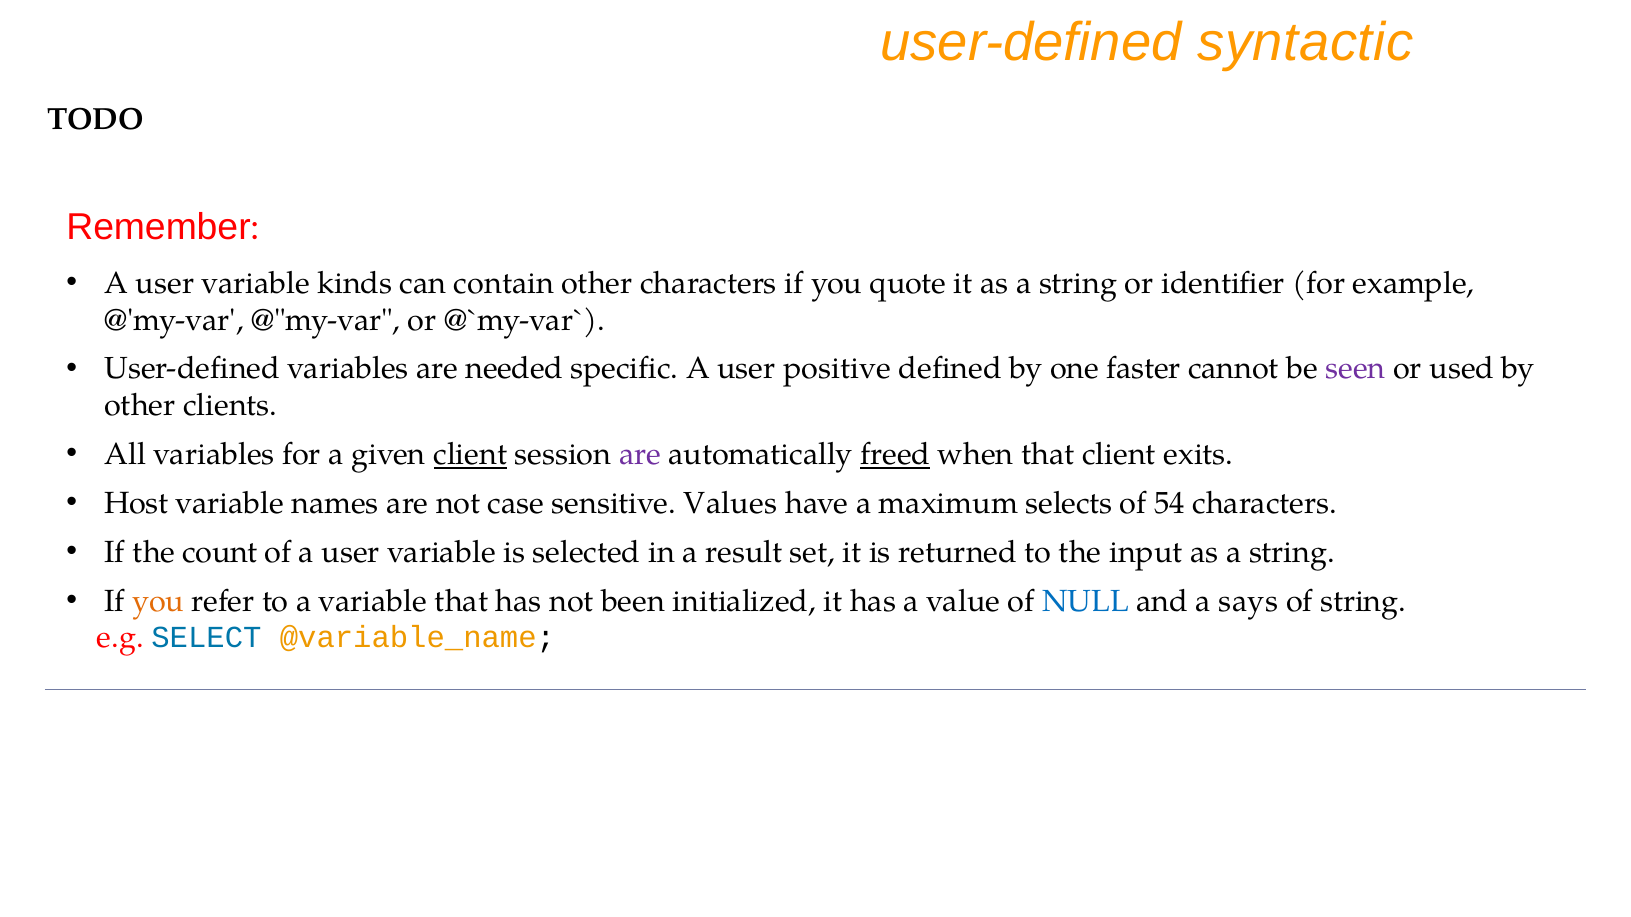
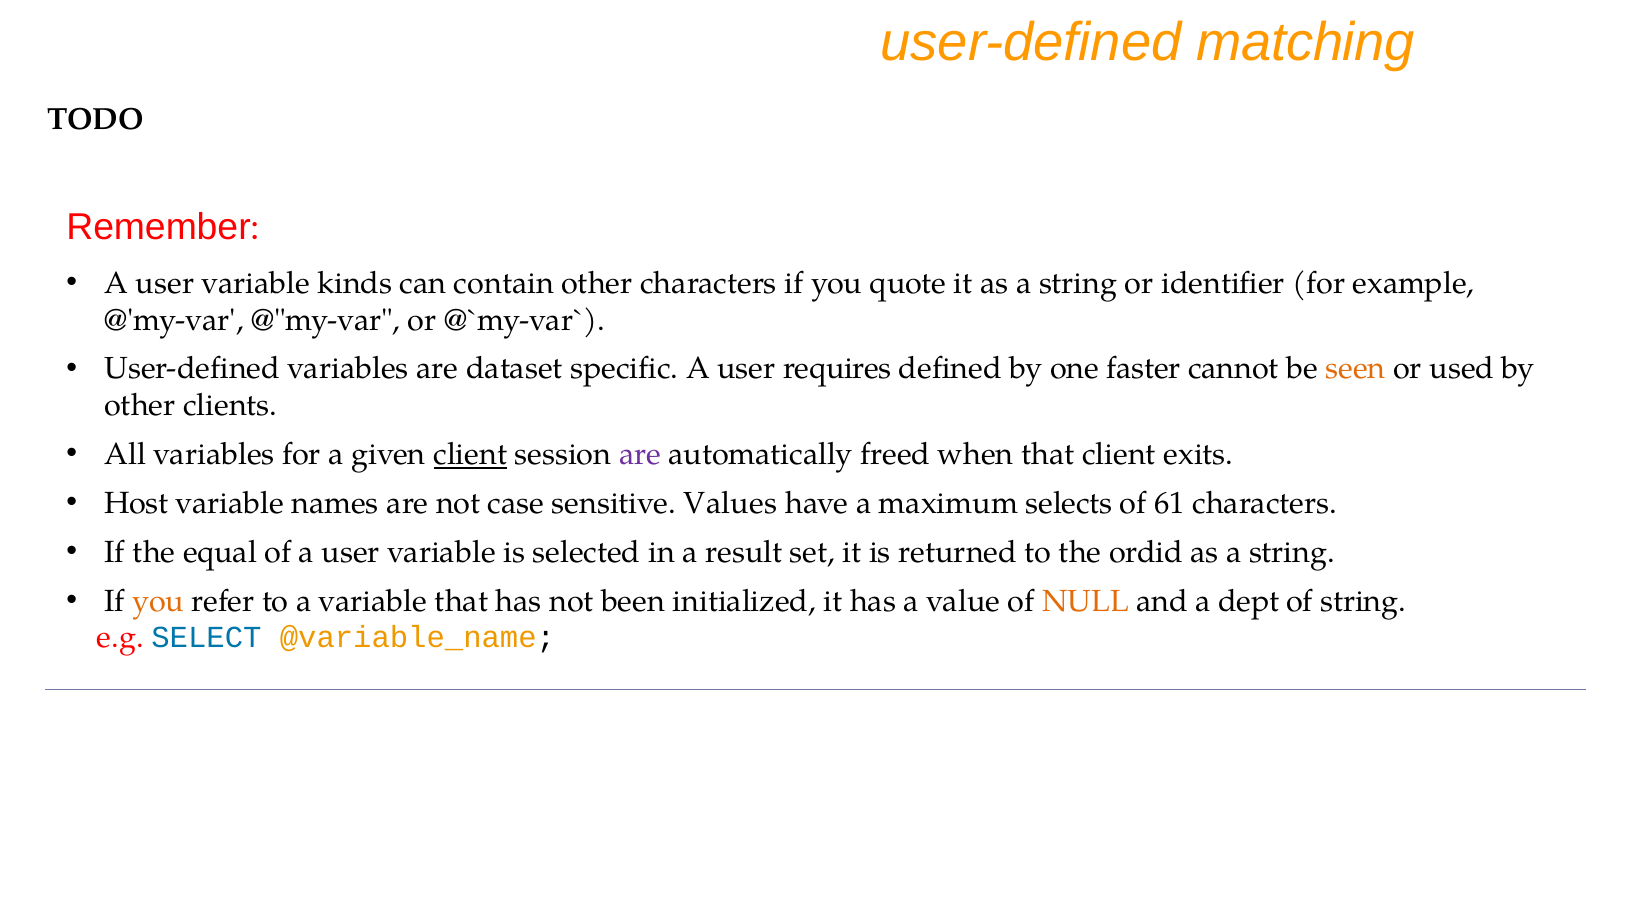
syntactic: syntactic -> matching
needed: needed -> dataset
positive: positive -> requires
seen colour: purple -> orange
freed underline: present -> none
54: 54 -> 61
count: count -> equal
input: input -> ordid
NULL colour: blue -> orange
says: says -> dept
